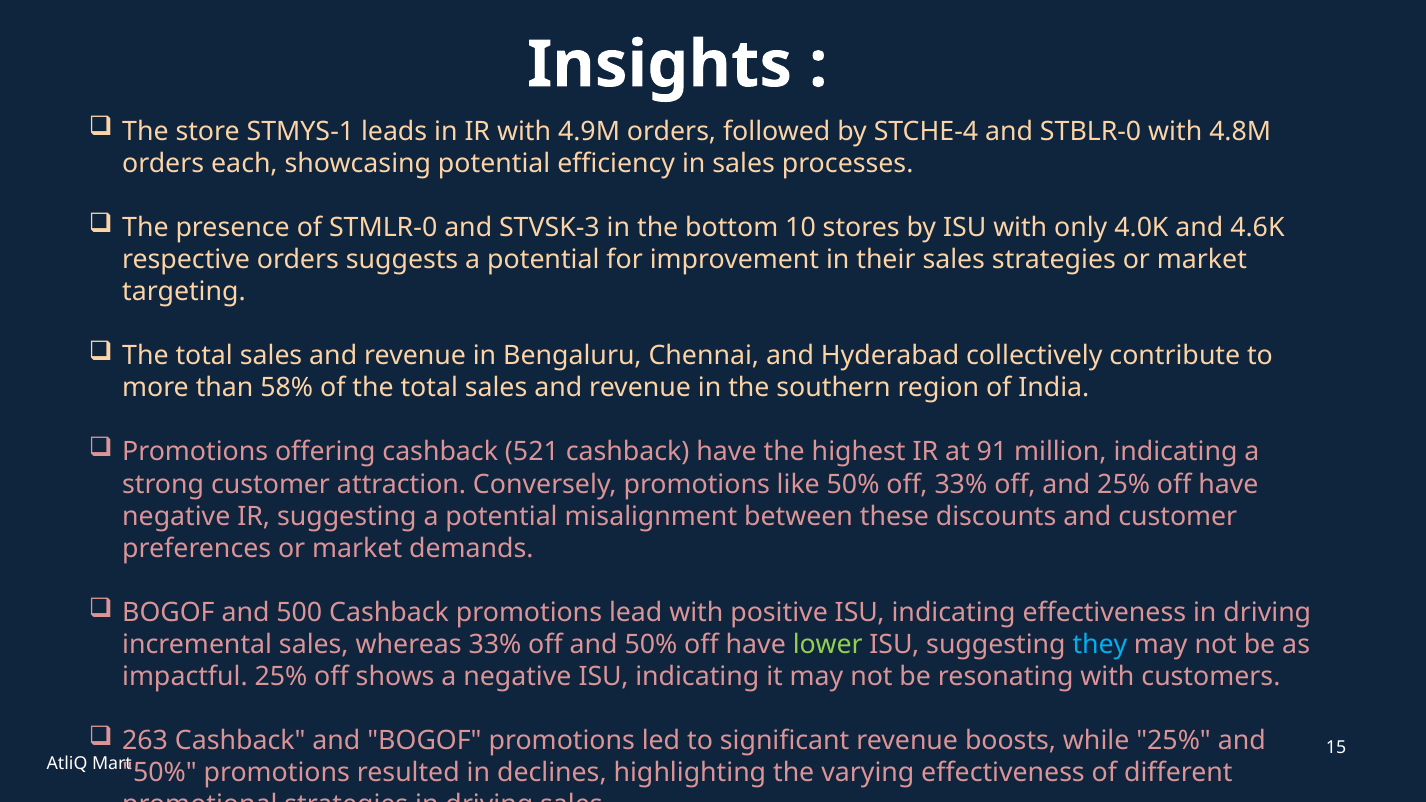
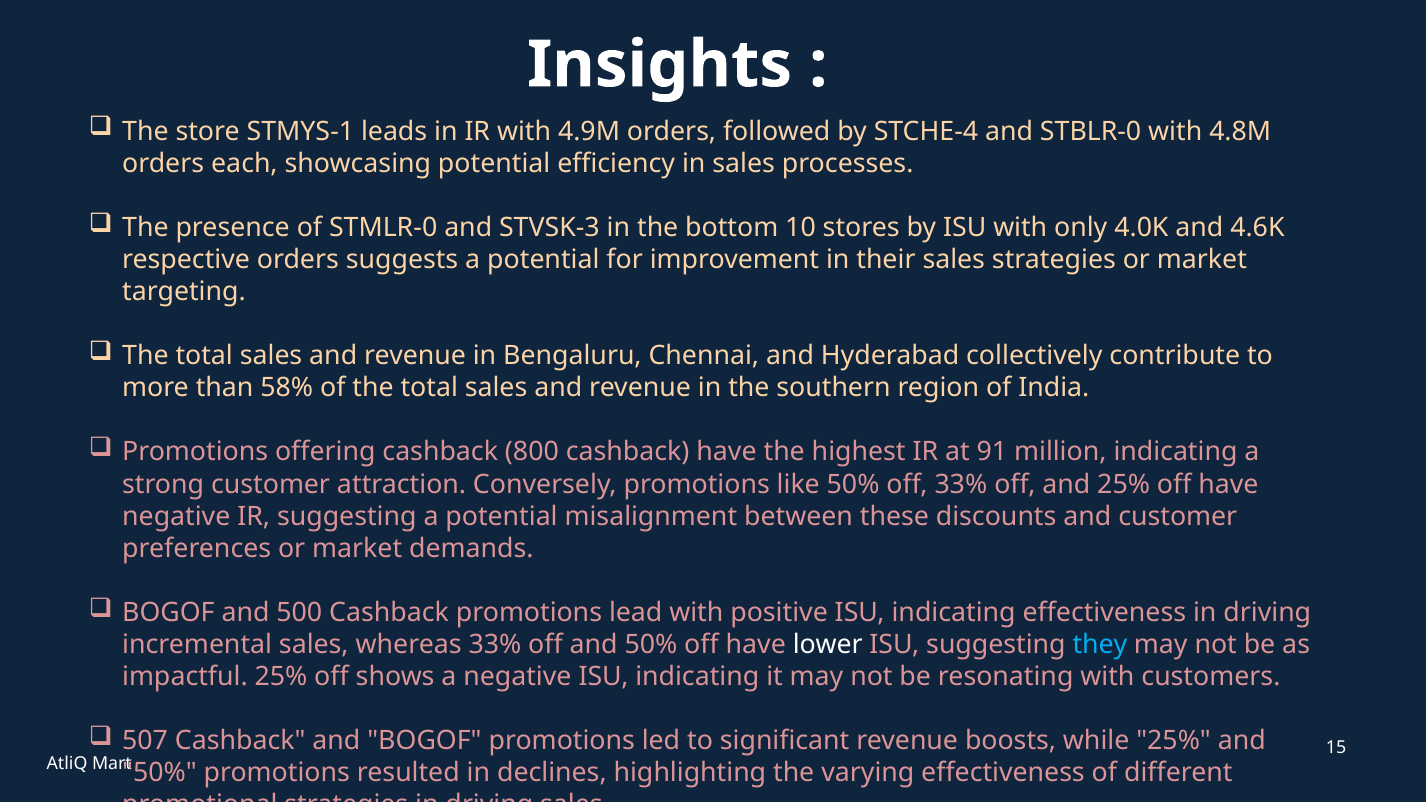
521: 521 -> 800
lower colour: light green -> white
263: 263 -> 507
